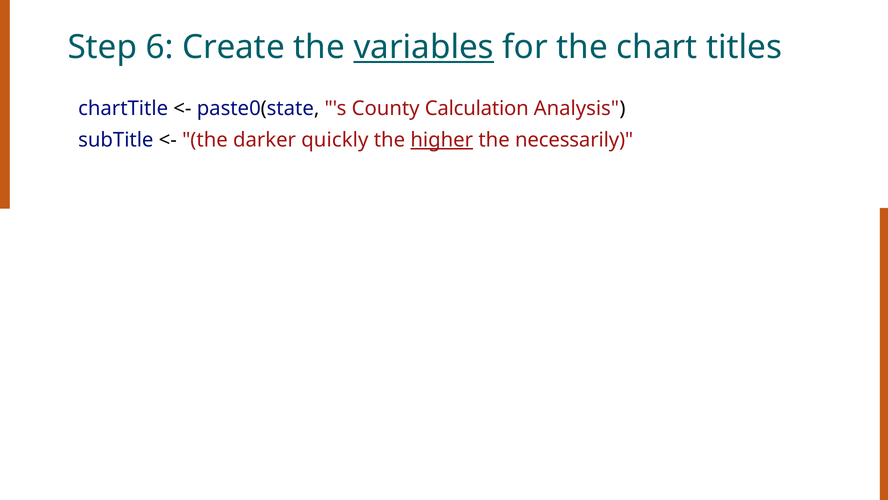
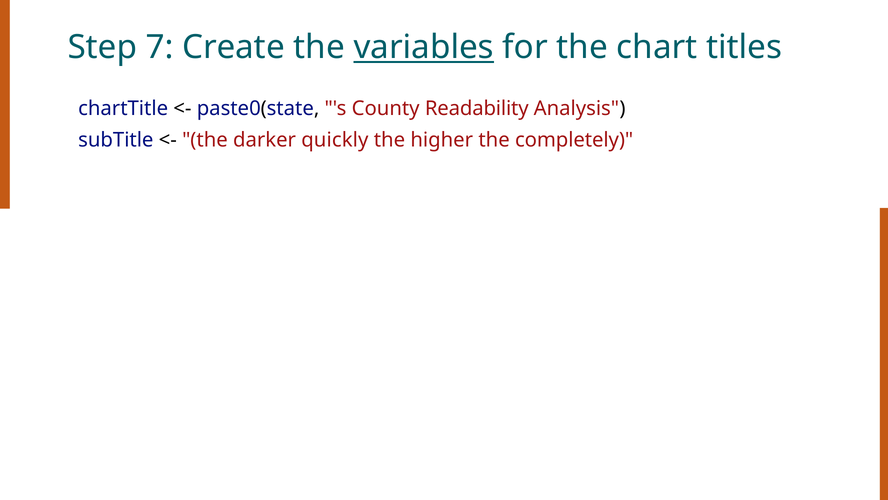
6: 6 -> 7
Calculation: Calculation -> Readability
higher underline: present -> none
necessarily: necessarily -> completely
